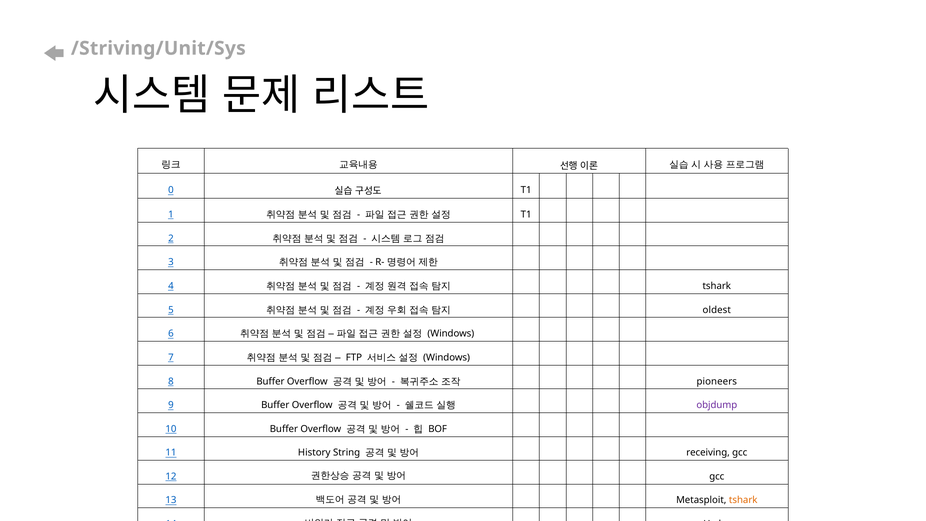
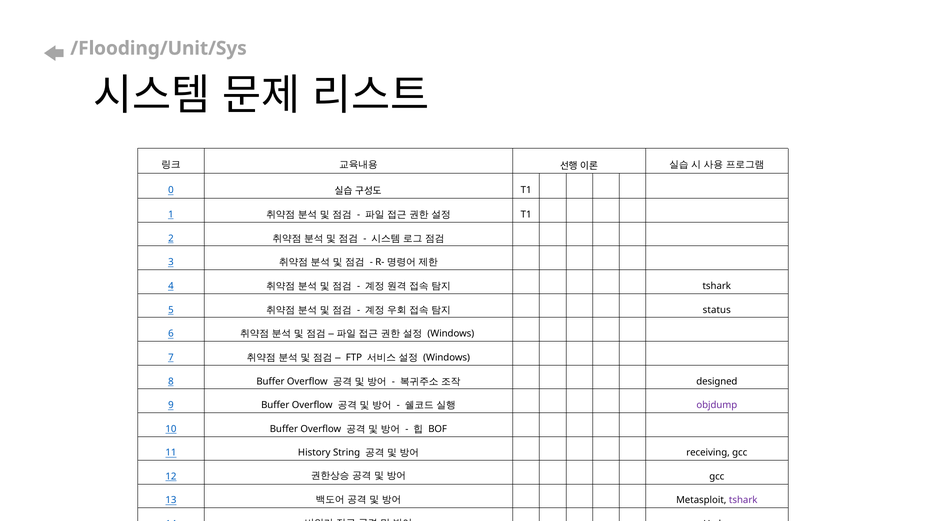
/Striving/Unit/Sys: /Striving/Unit/Sys -> /Flooding/Unit/Sys
oldest: oldest -> status
pioneers: pioneers -> designed
tshark at (743, 500) colour: orange -> purple
